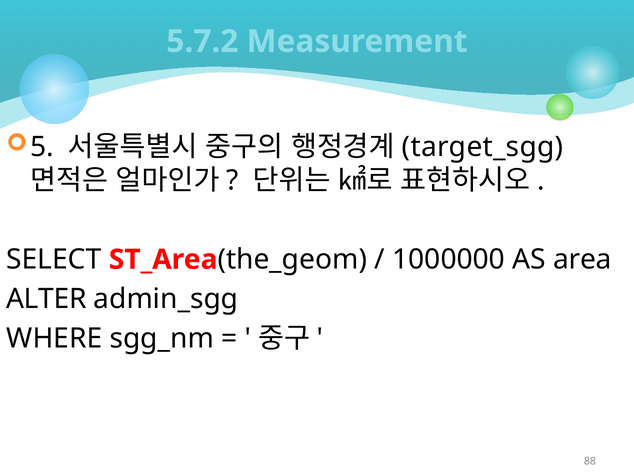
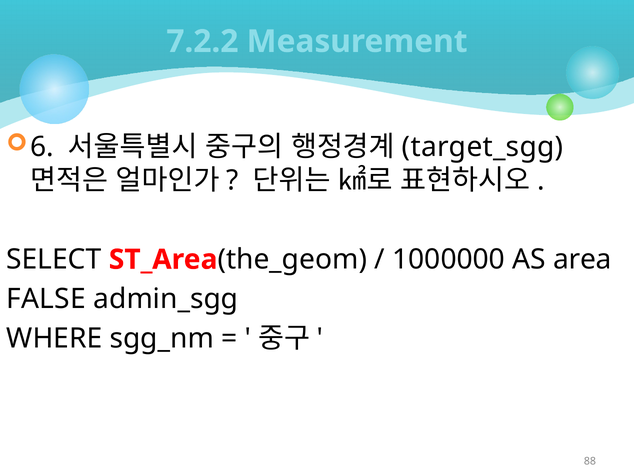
5.7.2: 5.7.2 -> 7.2.2
5: 5 -> 6
ALTER: ALTER -> FALSE
